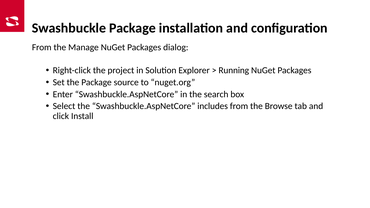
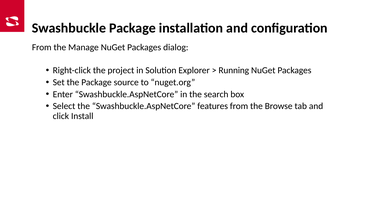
includes: includes -> features
